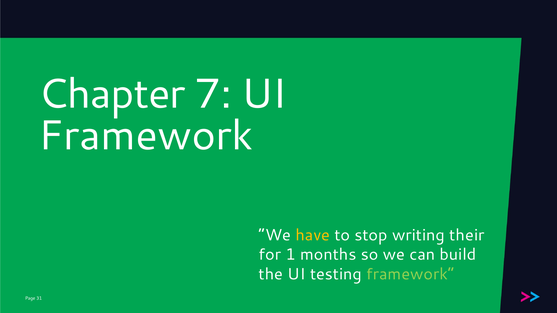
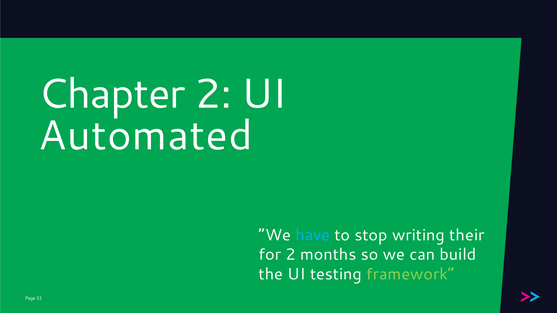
Chapter 7: 7 -> 2
Framework at (146, 136): Framework -> Automated
have colour: yellow -> light blue
for 1: 1 -> 2
